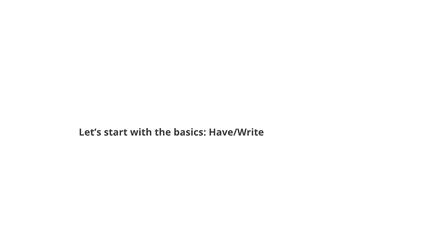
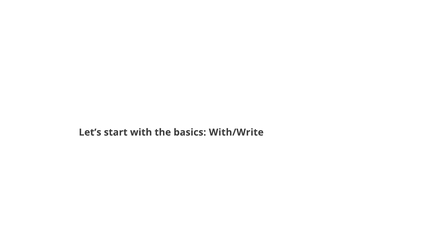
Have/Write: Have/Write -> With/Write
